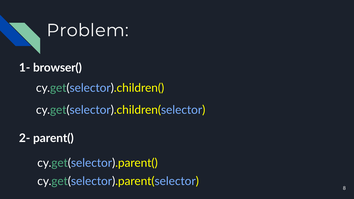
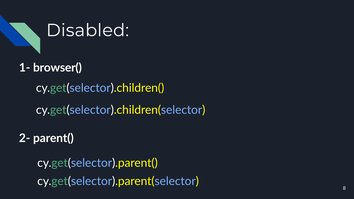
Problem: Problem -> Disabled
